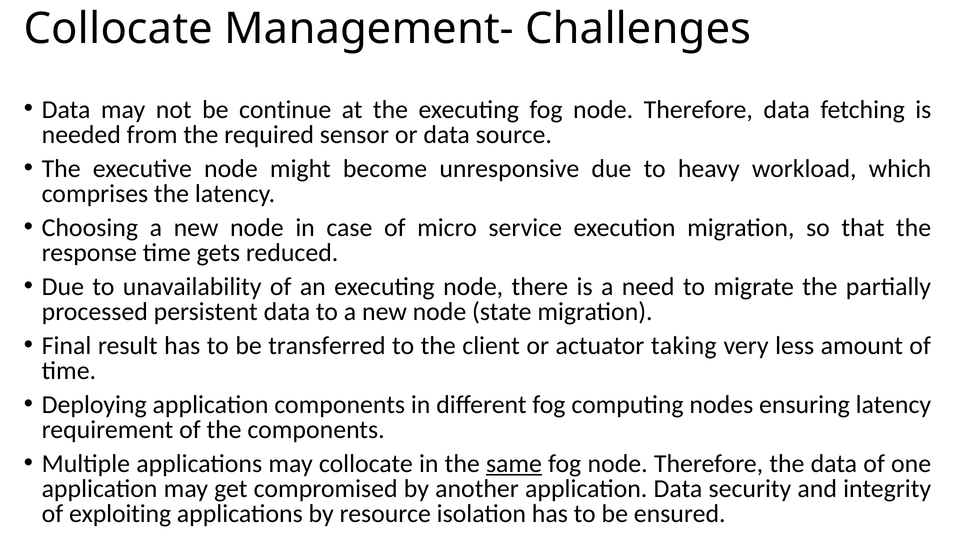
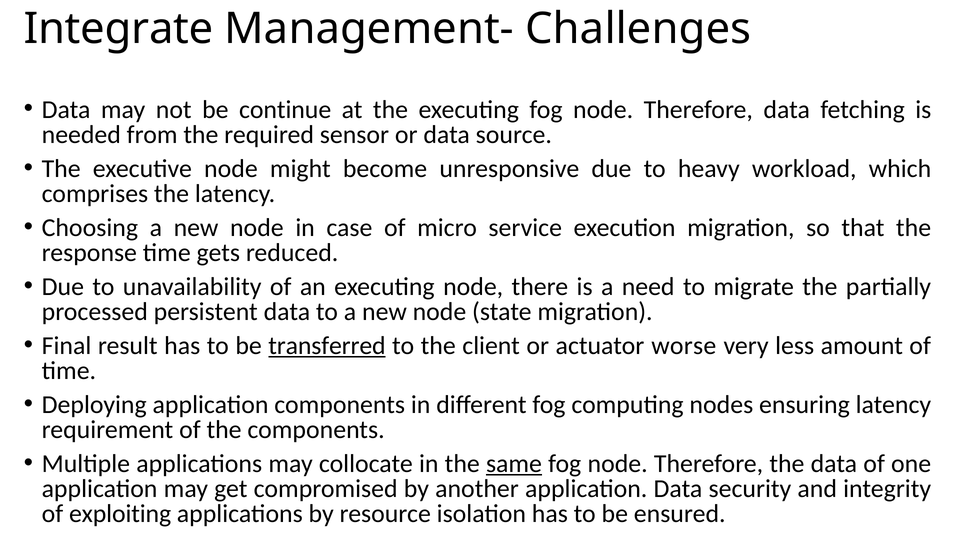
Collocate at (118, 29): Collocate -> Integrate
transferred underline: none -> present
taking: taking -> worse
